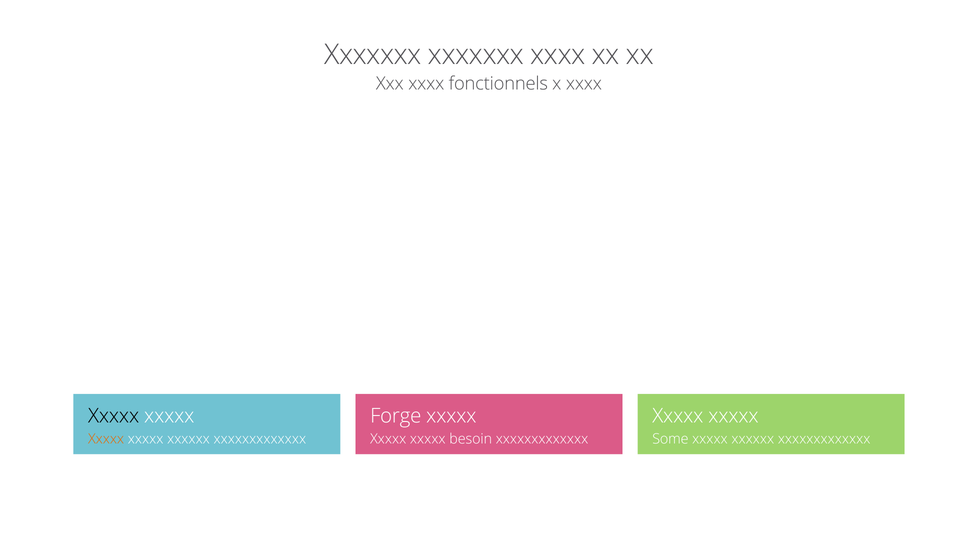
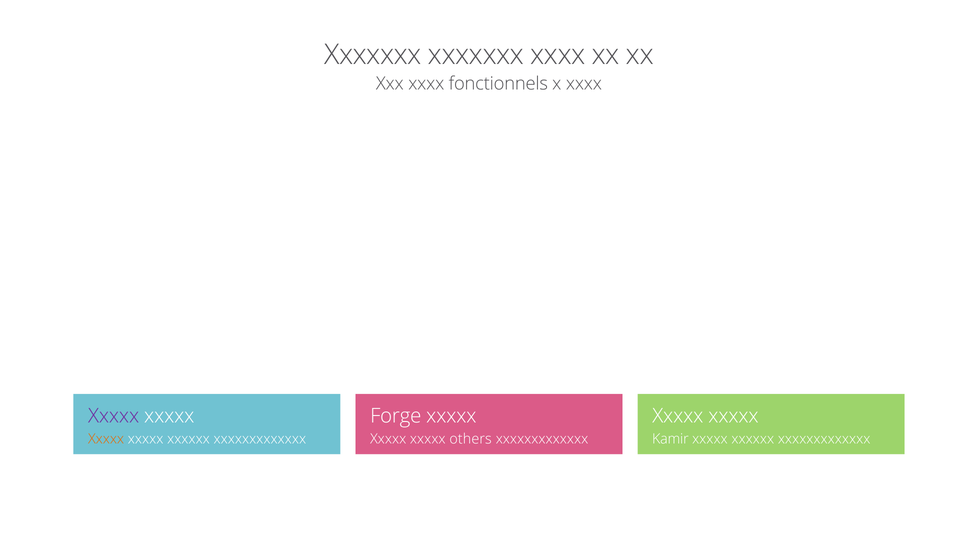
Xxxxx at (114, 416) colour: black -> purple
besoin: besoin -> others
Some: Some -> Kamir
